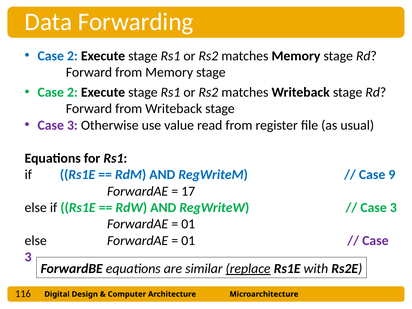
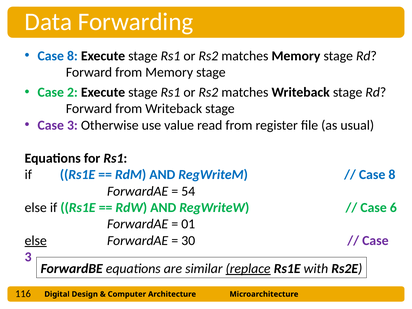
2 at (72, 56): 2 -> 8
9 at (392, 175): 9 -> 8
17: 17 -> 54
3 at (393, 208): 3 -> 6
else at (36, 241) underline: none -> present
01 at (188, 241): 01 -> 30
